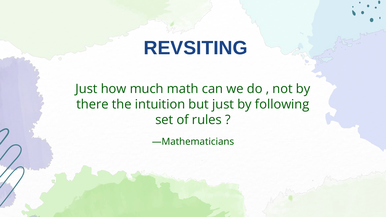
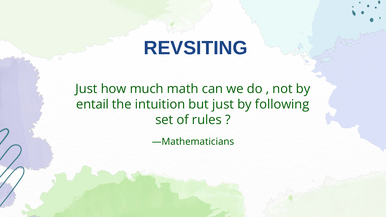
there: there -> entail
